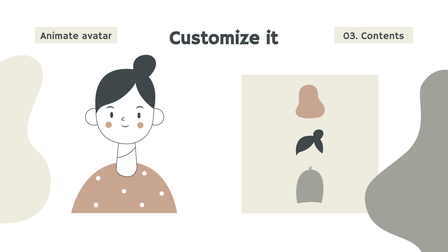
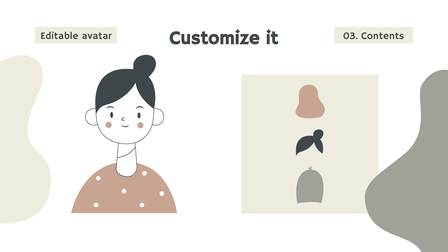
Animate: Animate -> Editable
